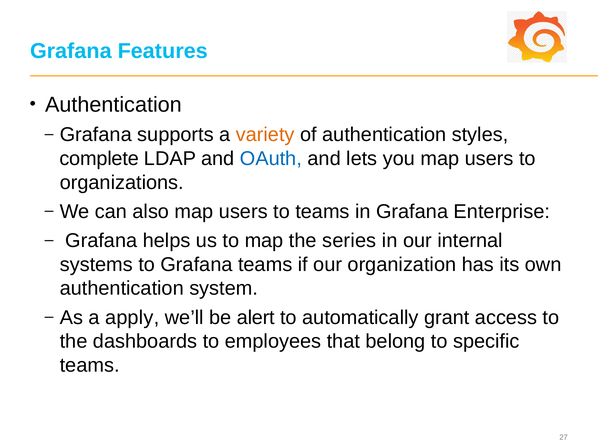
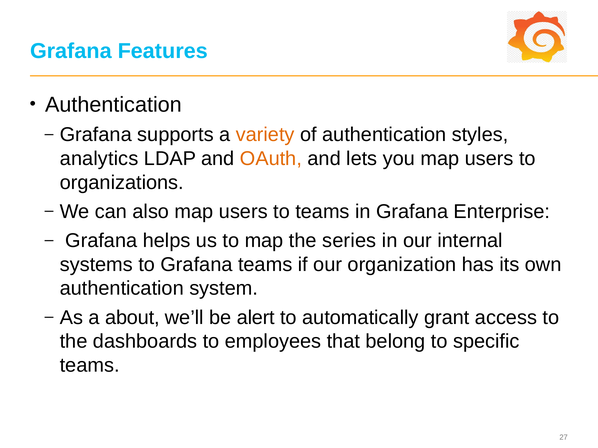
complete: complete -> analytics
OAuth colour: blue -> orange
apply: apply -> about
